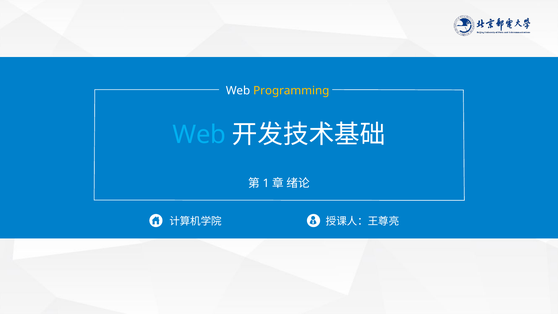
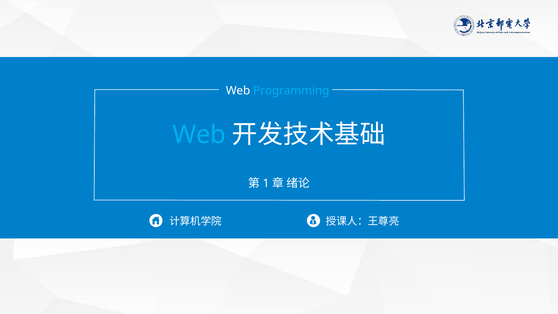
Programming colour: yellow -> light blue
